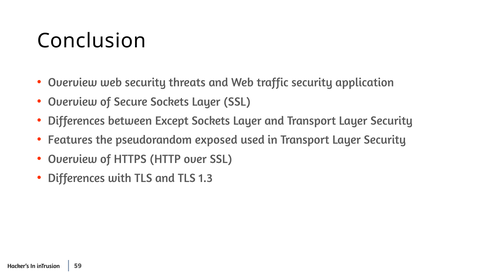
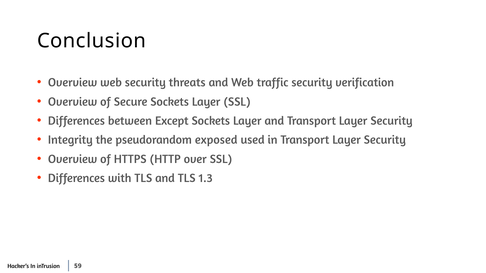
application: application -> verification
Features: Features -> Integrity
